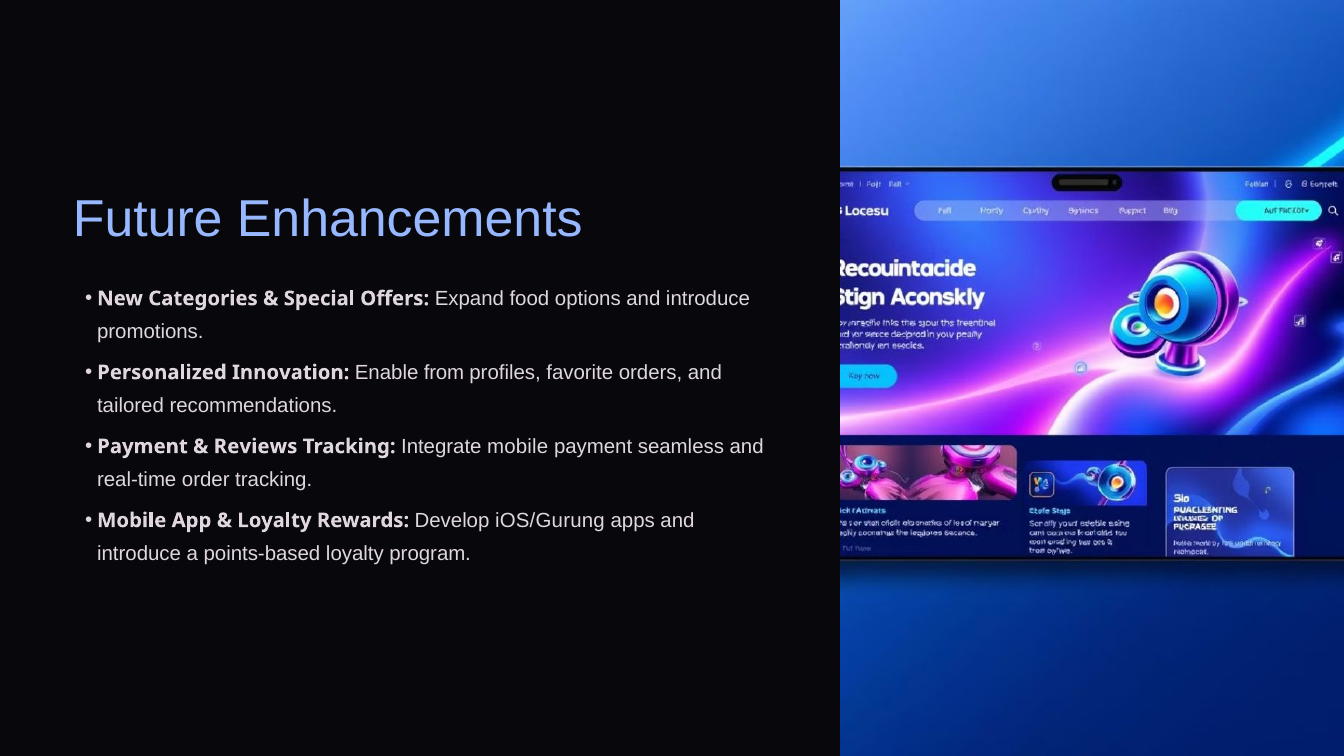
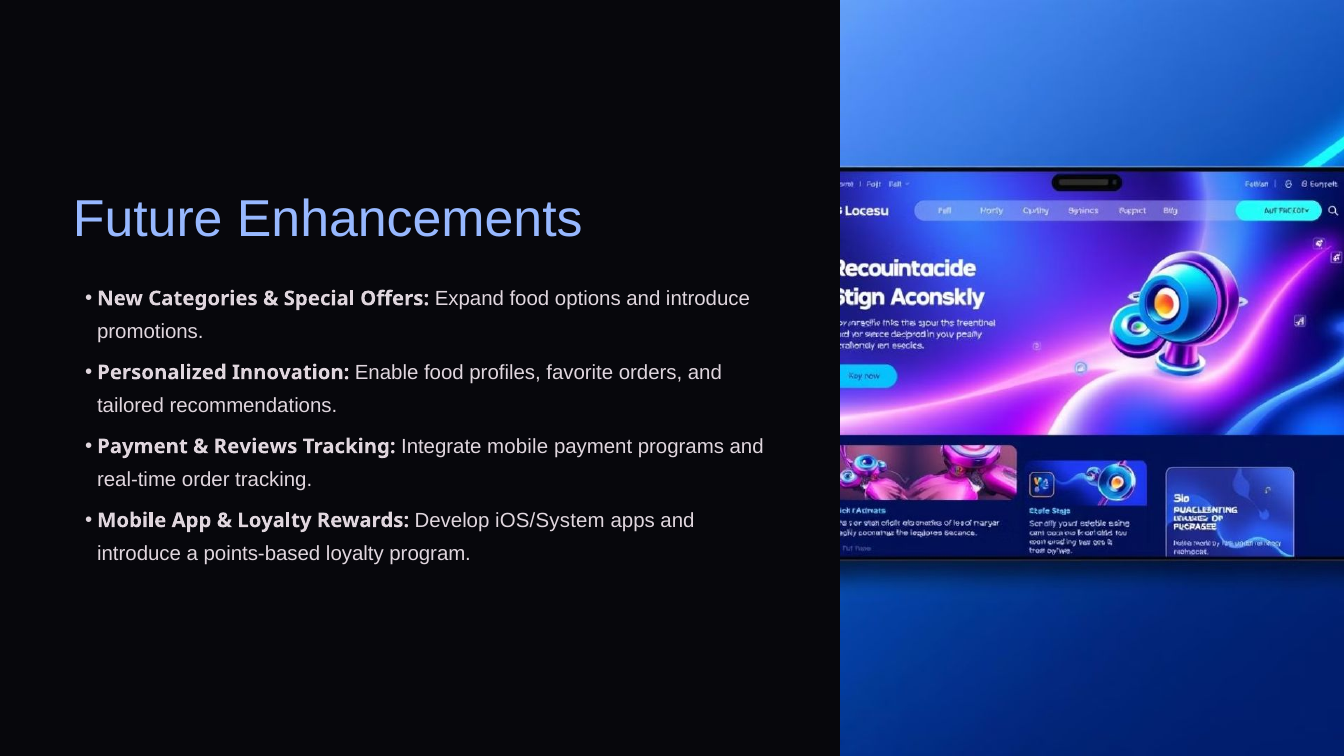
Enable from: from -> food
seamless: seamless -> programs
iOS/Gurung: iOS/Gurung -> iOS/System
